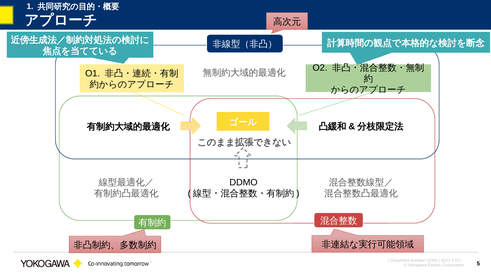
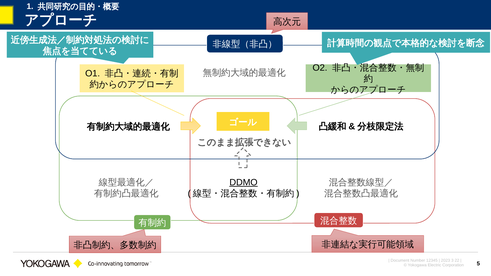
DDMO underline: none -> present
